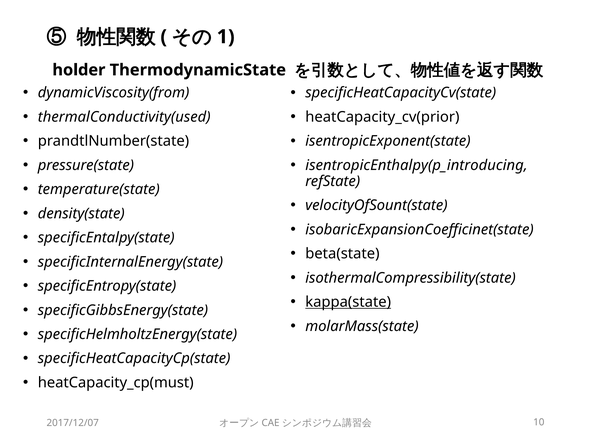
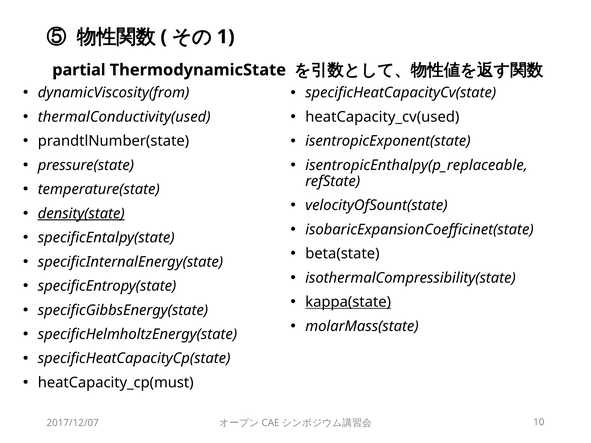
holder: holder -> partial
heatCapacity_cv(prior: heatCapacity_cv(prior -> heatCapacity_cv(used
isentropicEnthalpy(p_introducing: isentropicEnthalpy(p_introducing -> isentropicEnthalpy(p_replaceable
density(state underline: none -> present
